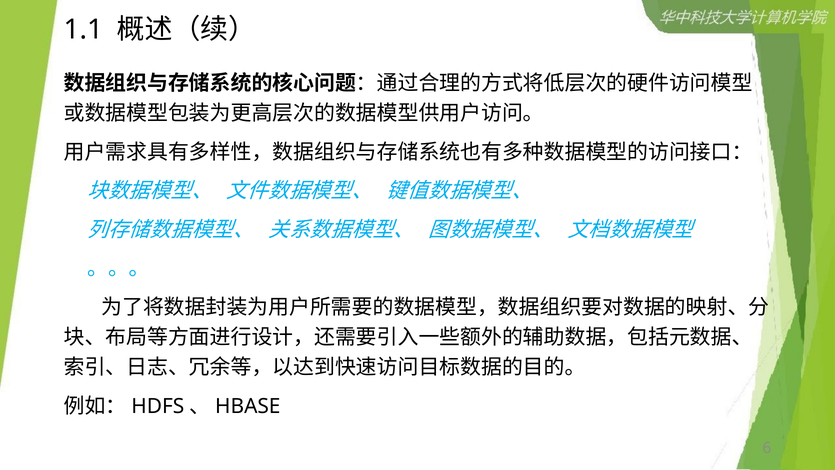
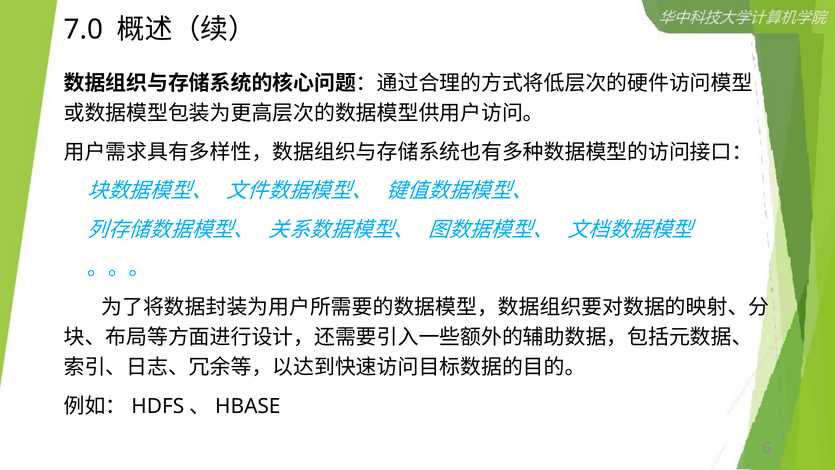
1.1: 1.1 -> 7.0
